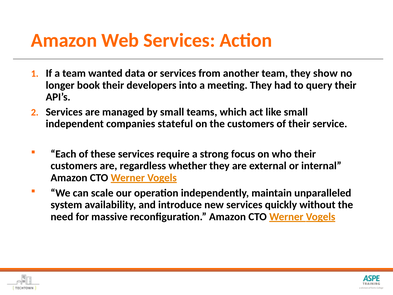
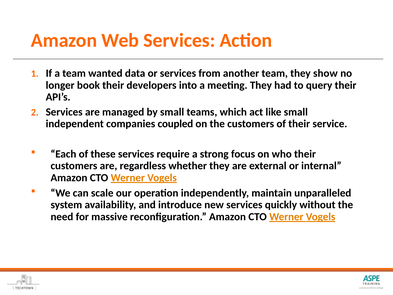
stateful: stateful -> coupled
